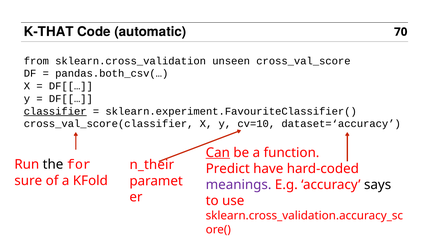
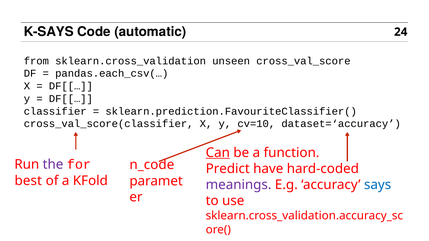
K-THAT: K-THAT -> K-SAYS
70: 70 -> 24
pandas.both_csv(…: pandas.both_csv(… -> pandas.each_csv(…
classifier underline: present -> none
sklearn.experiment.FavouriteClassifier(: sklearn.experiment.FavouriteClassifier( -> sklearn.prediction.FavouriteClassifier(
the colour: black -> purple
n_their: n_their -> n_code
sure: sure -> best
says colour: black -> blue
